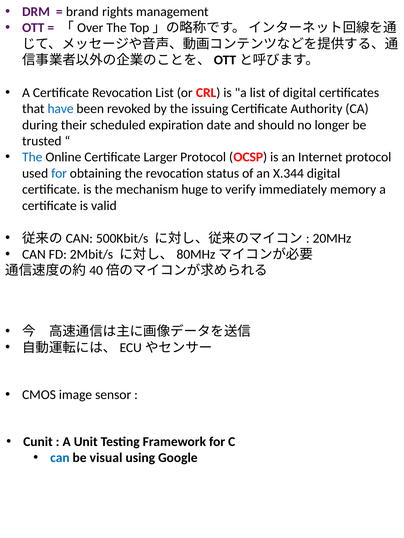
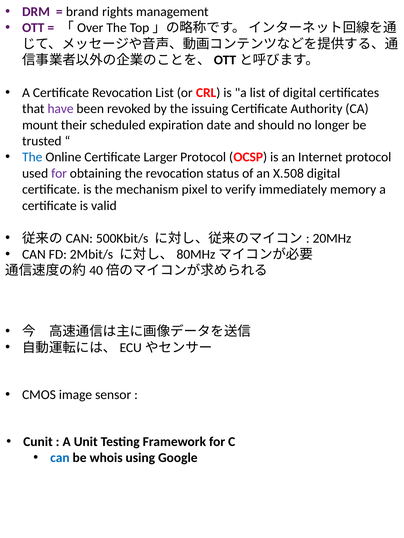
have colour: blue -> purple
during: during -> mount
for at (59, 174) colour: blue -> purple
X.344: X.344 -> X.508
huge: huge -> pixel
visual: visual -> whois
